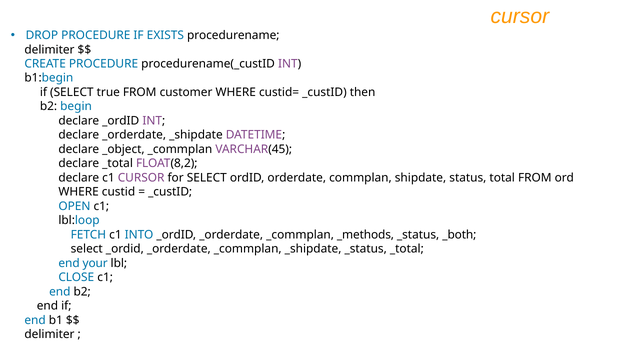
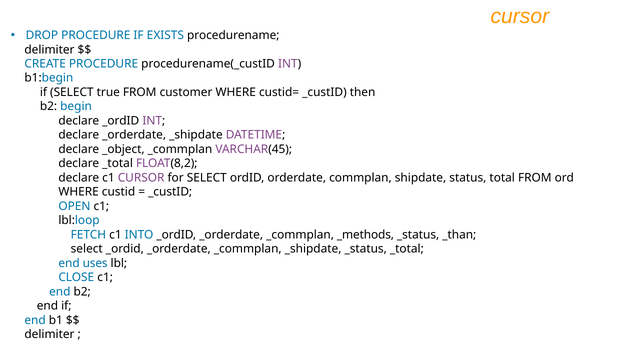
_both: _both -> _than
your: your -> uses
